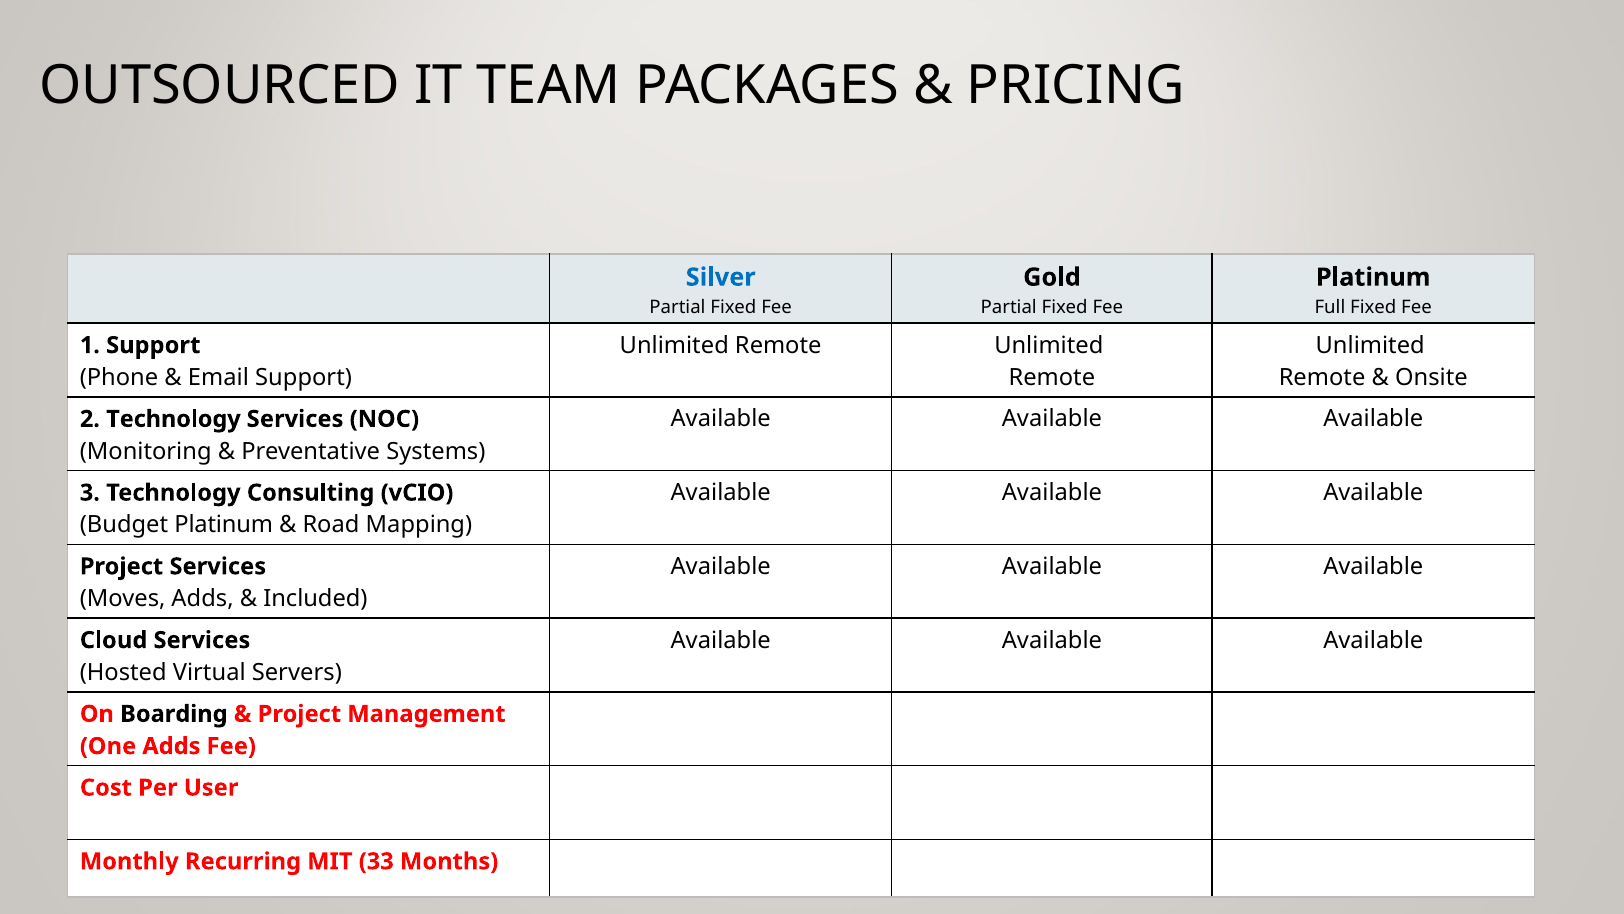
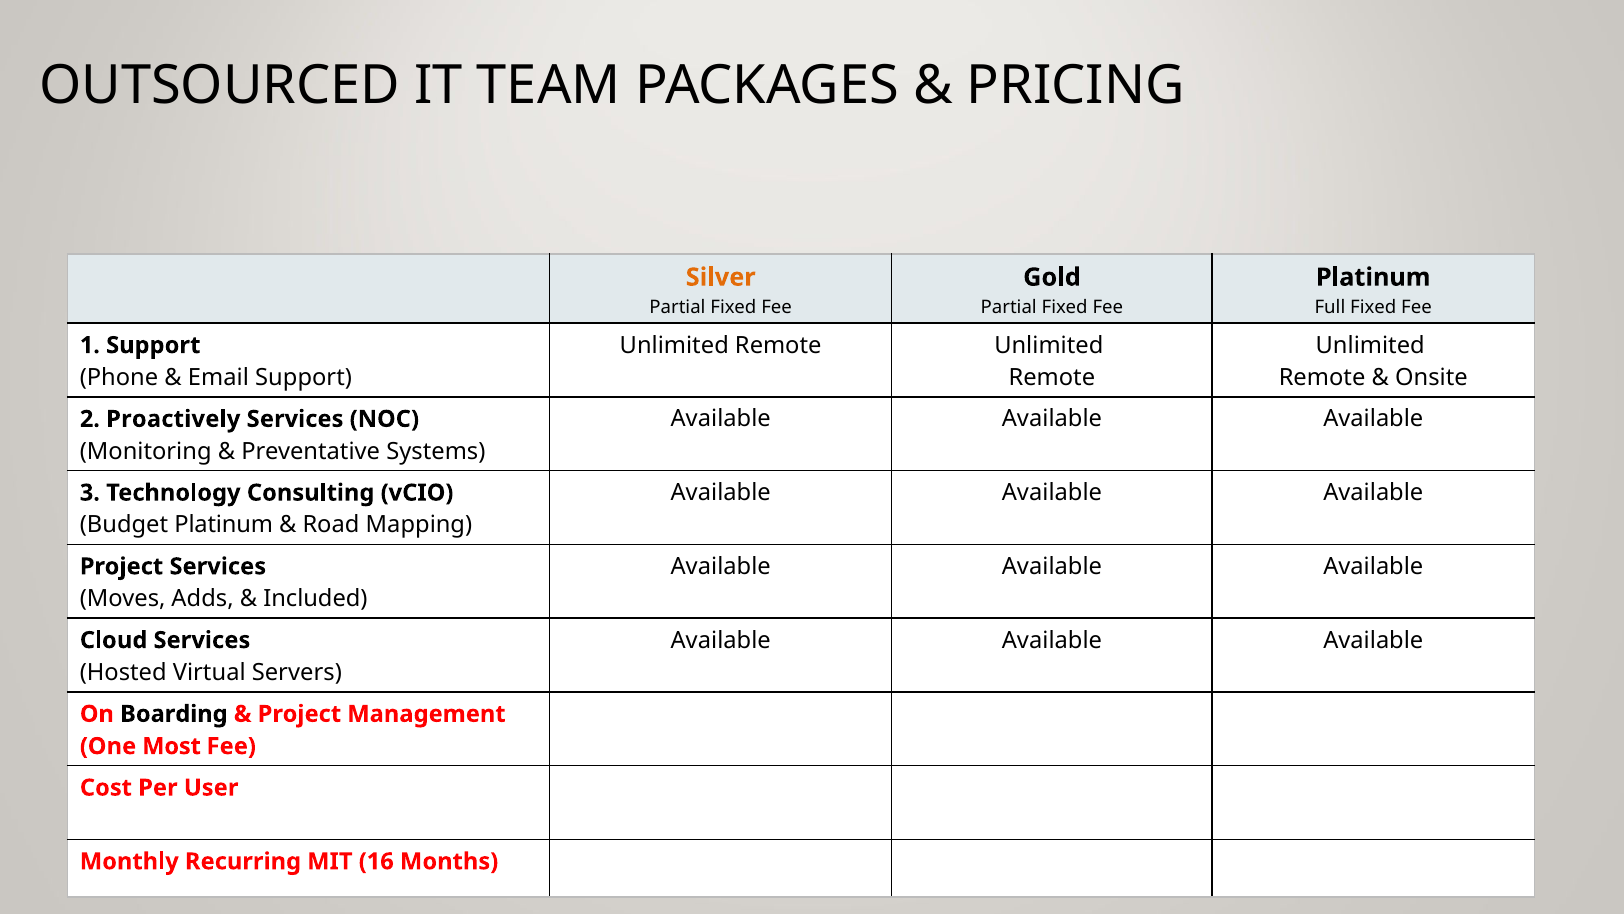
Silver colour: blue -> orange
2 Technology: Technology -> Proactively
One Adds: Adds -> Most
33: 33 -> 16
